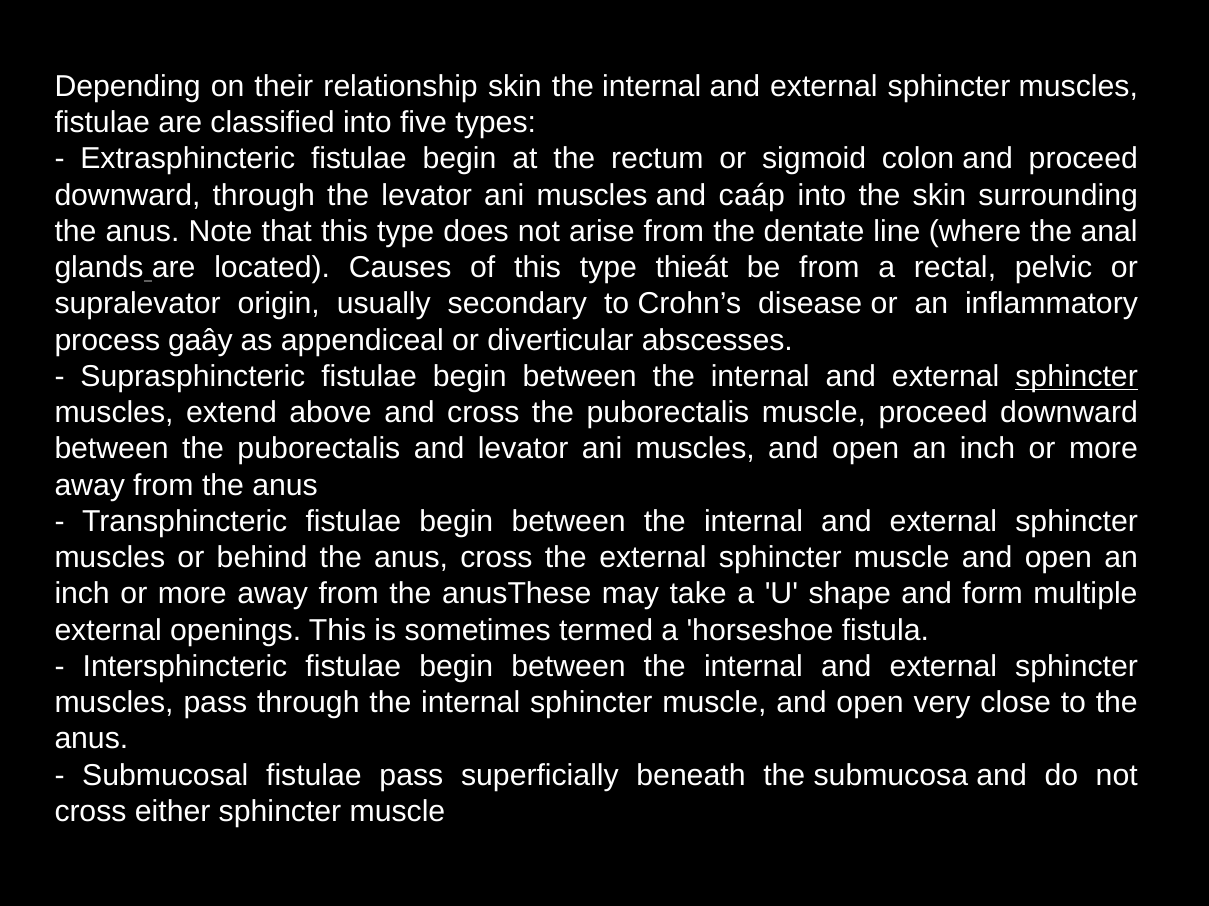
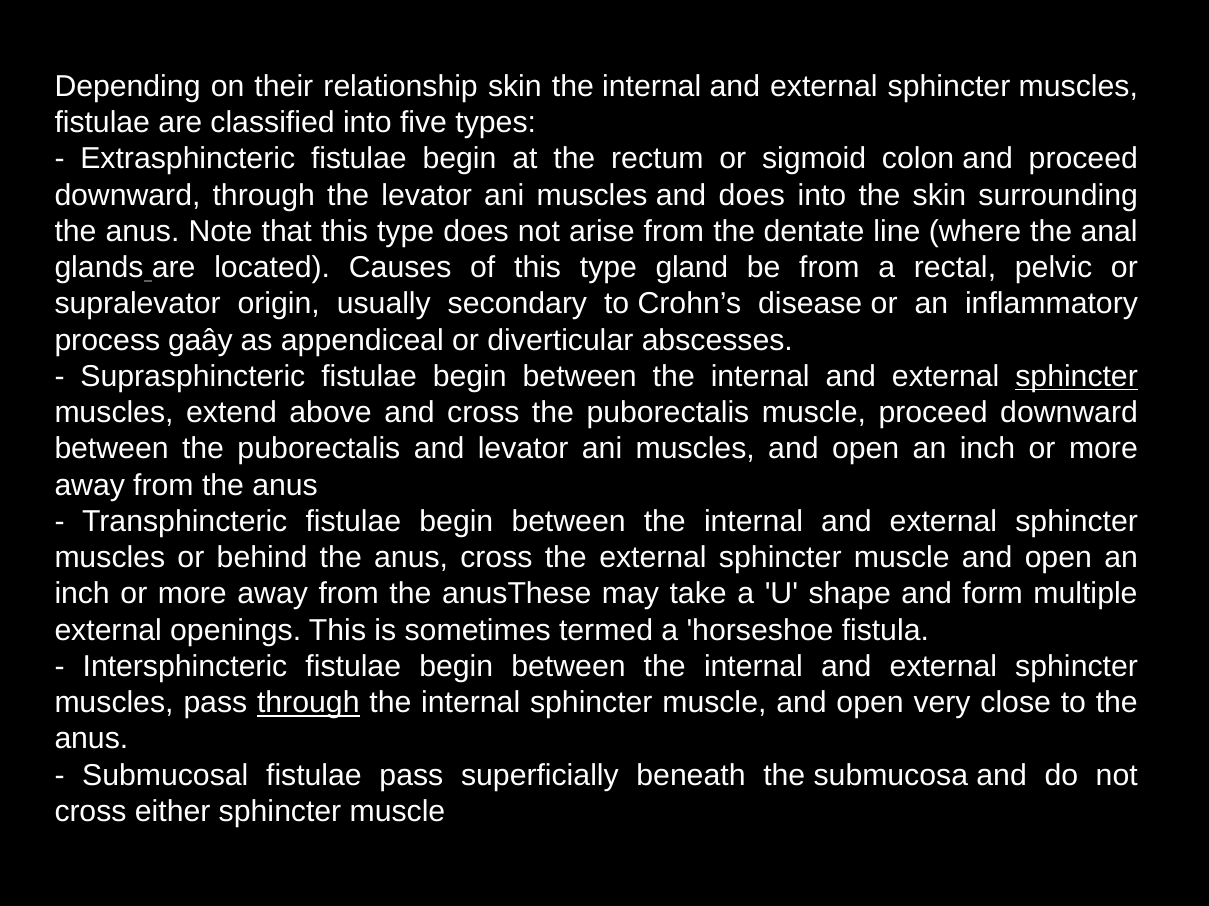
and caáp: caáp -> does
thieát: thieát -> gland
through at (308, 703) underline: none -> present
